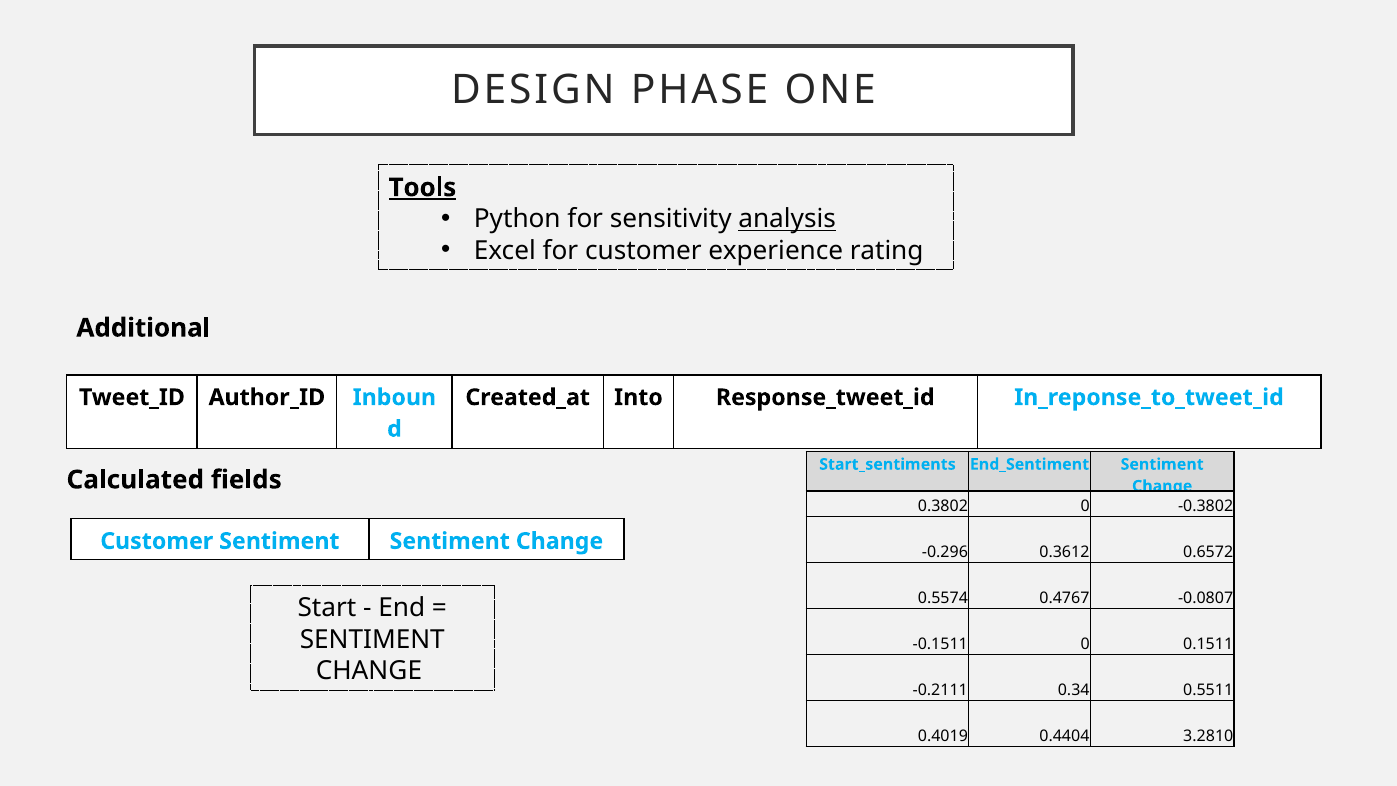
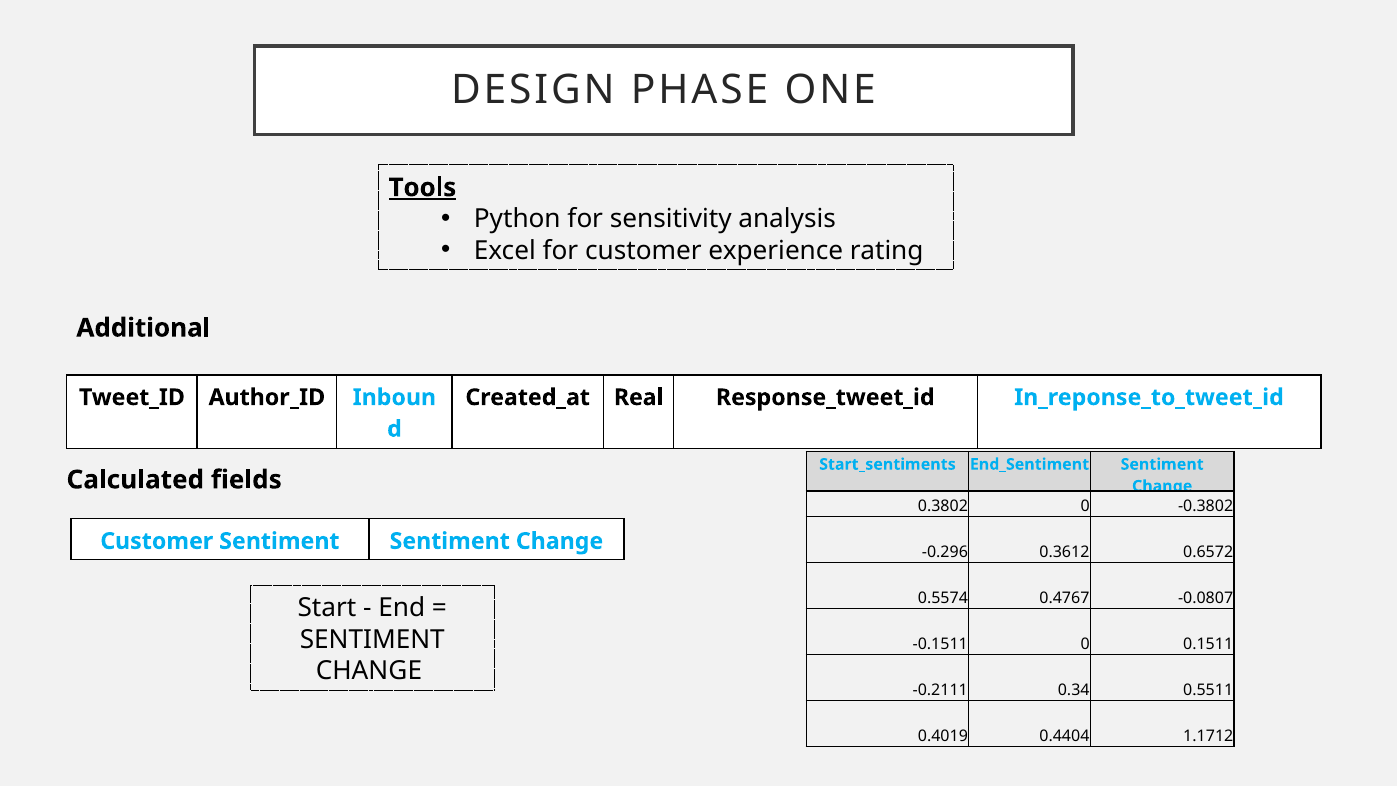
analysis underline: present -> none
Into: Into -> Real
3.2810: 3.2810 -> 1.1712
